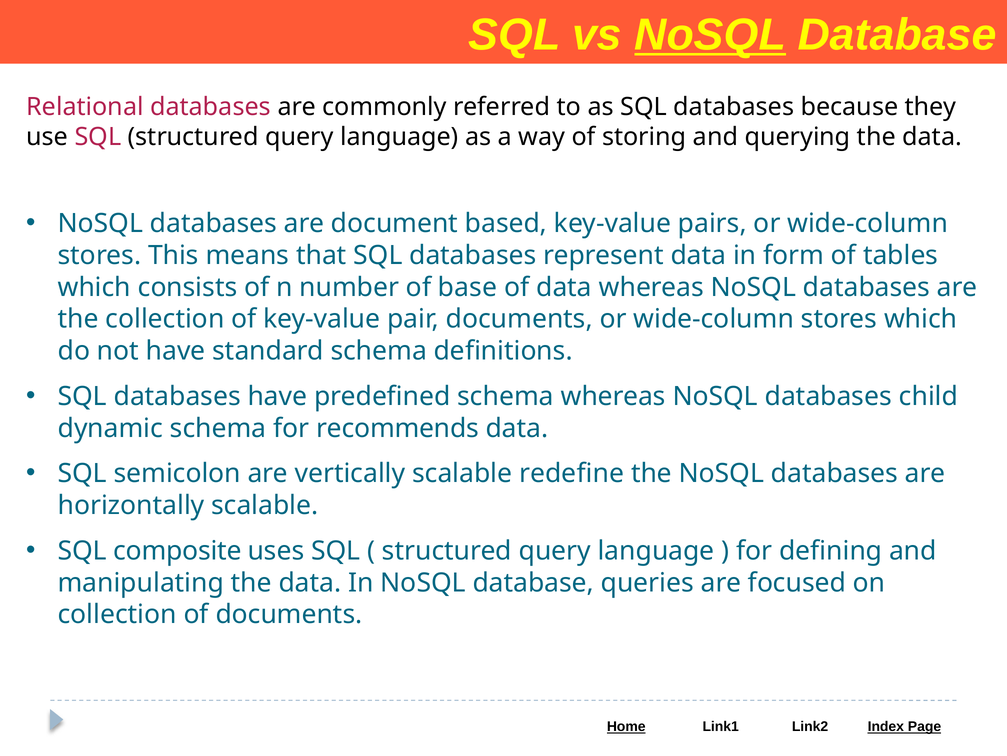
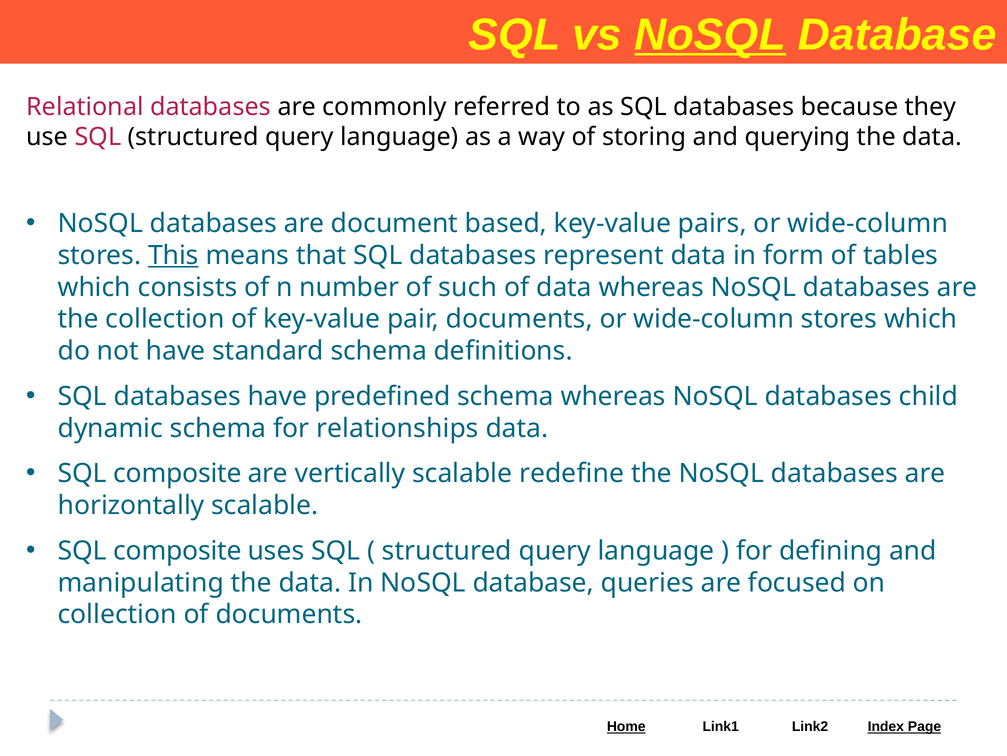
This underline: none -> present
base: base -> such
recommends: recommends -> relationships
semicolon at (177, 473): semicolon -> composite
